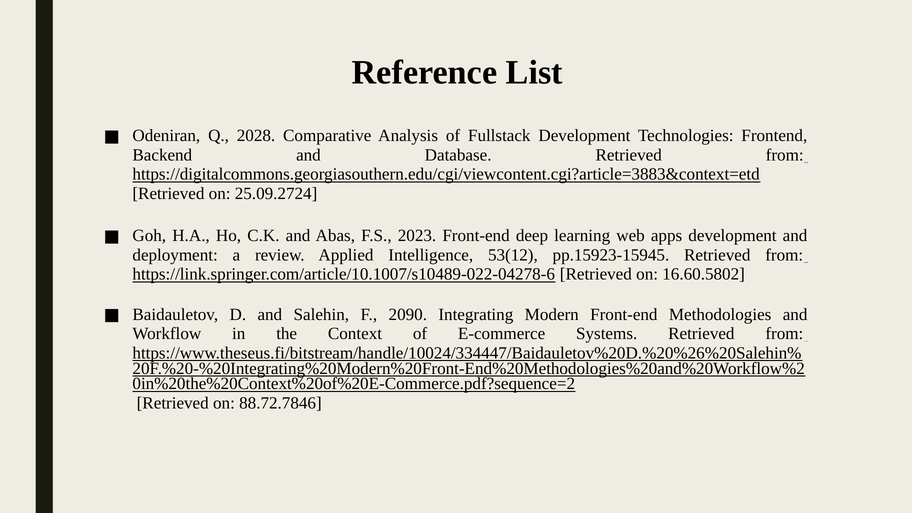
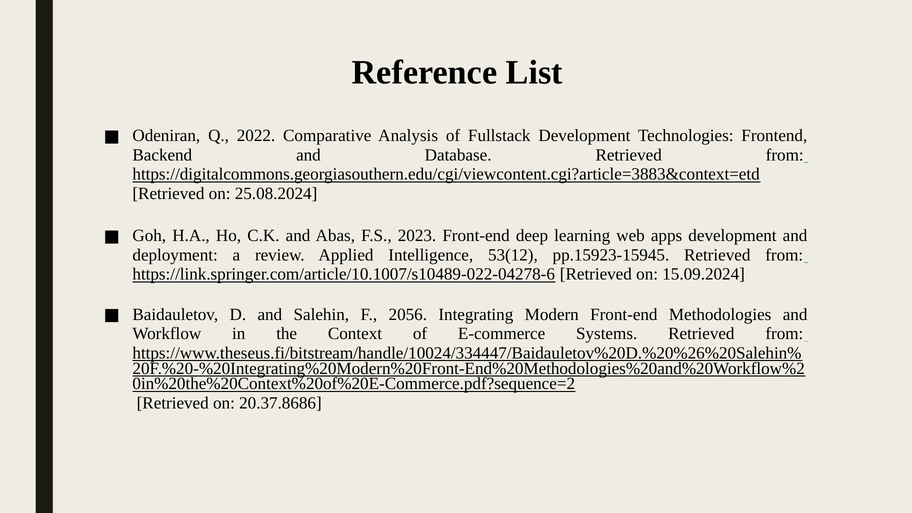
2028: 2028 -> 2022
25.09.2724: 25.09.2724 -> 25.08.2024
16.60.5802: 16.60.5802 -> 15.09.2024
2090: 2090 -> 2056
88.72.7846: 88.72.7846 -> 20.37.8686
